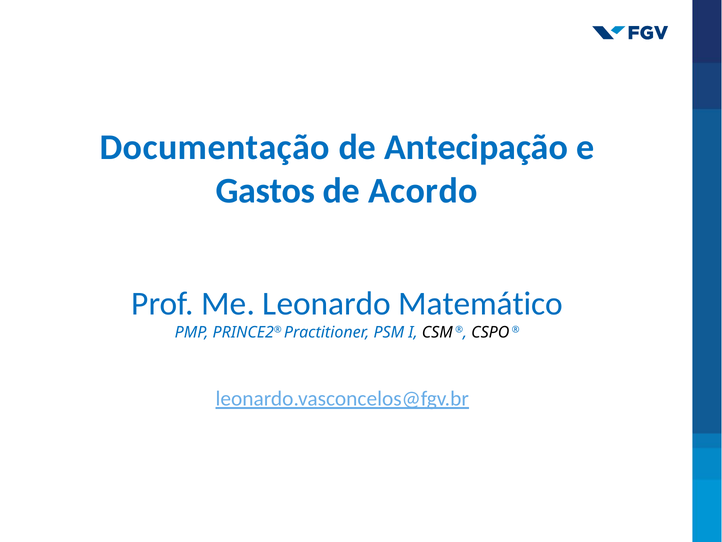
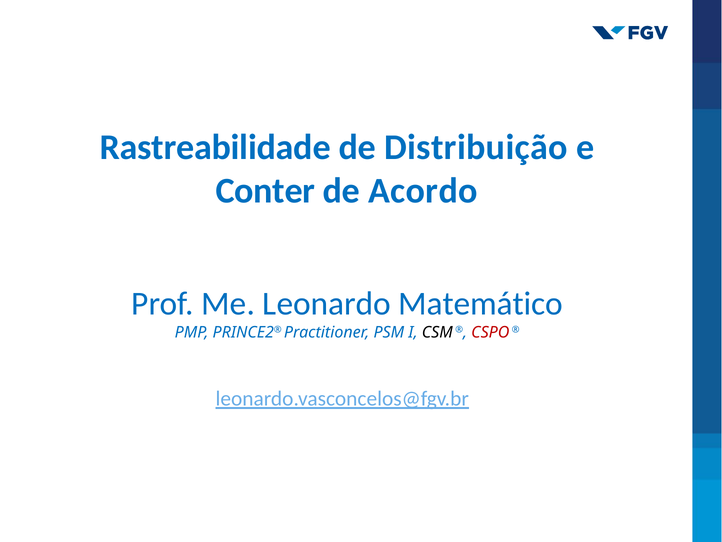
Documentação: Documentação -> Rastreabilidade
Antecipação: Antecipação -> Distribuição
Gastos: Gastos -> Conter
CSPO colour: black -> red
